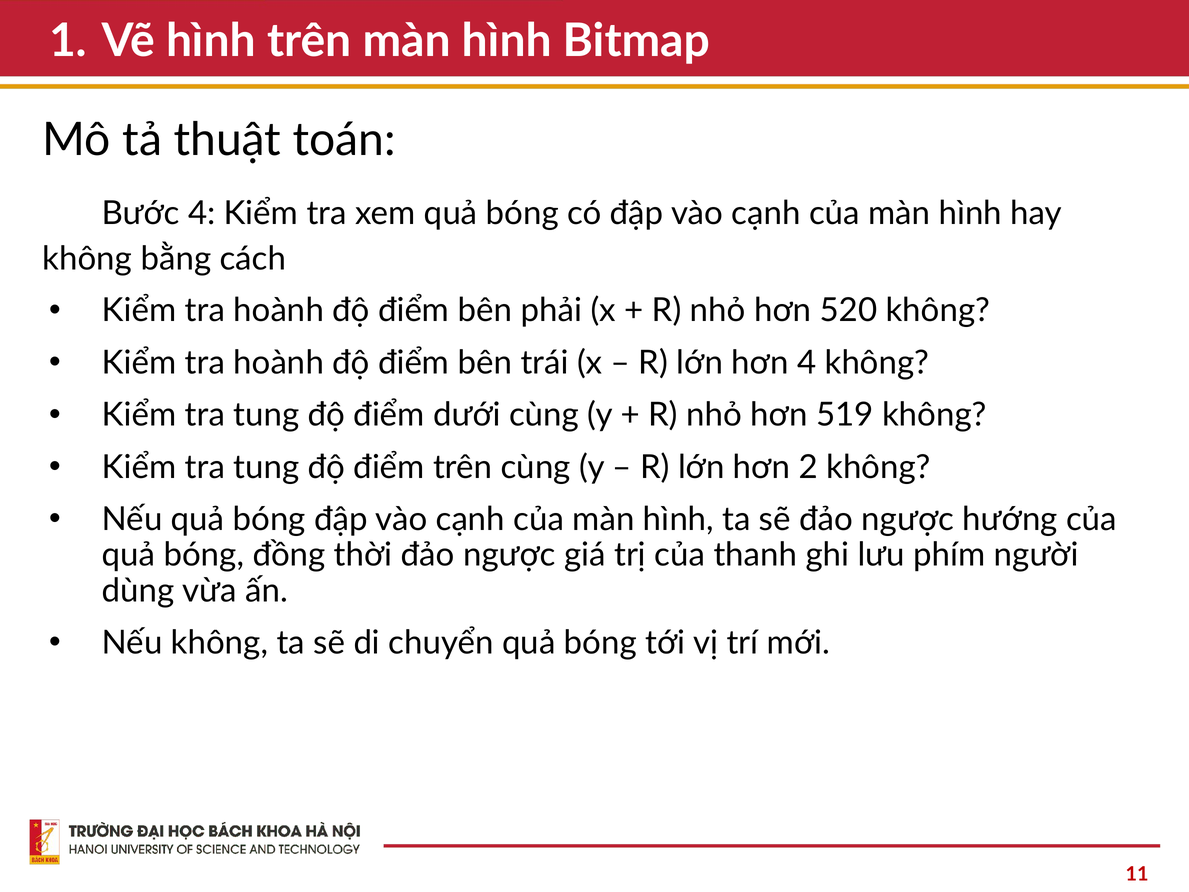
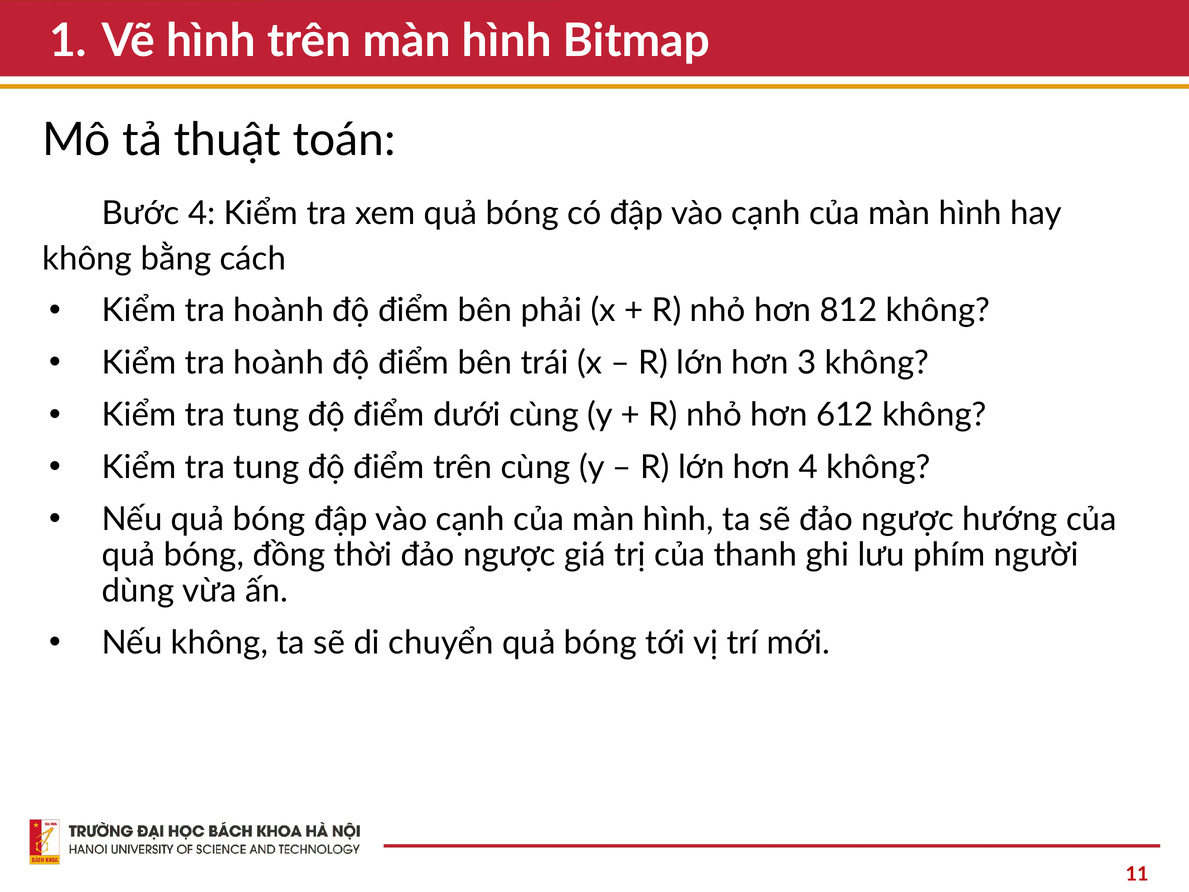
520: 520 -> 812
hơn 4: 4 -> 3
519: 519 -> 612
hơn 2: 2 -> 4
